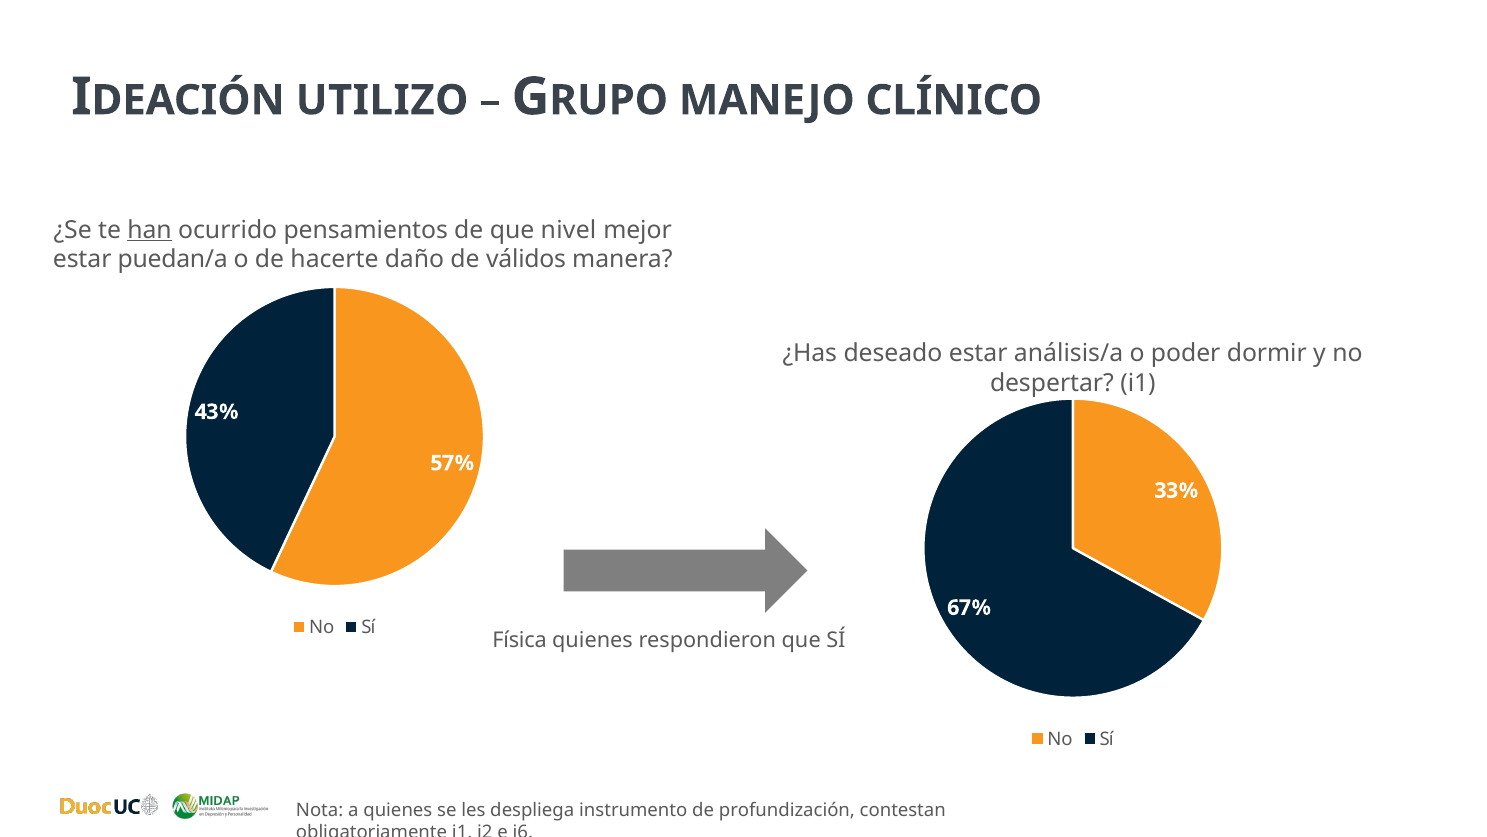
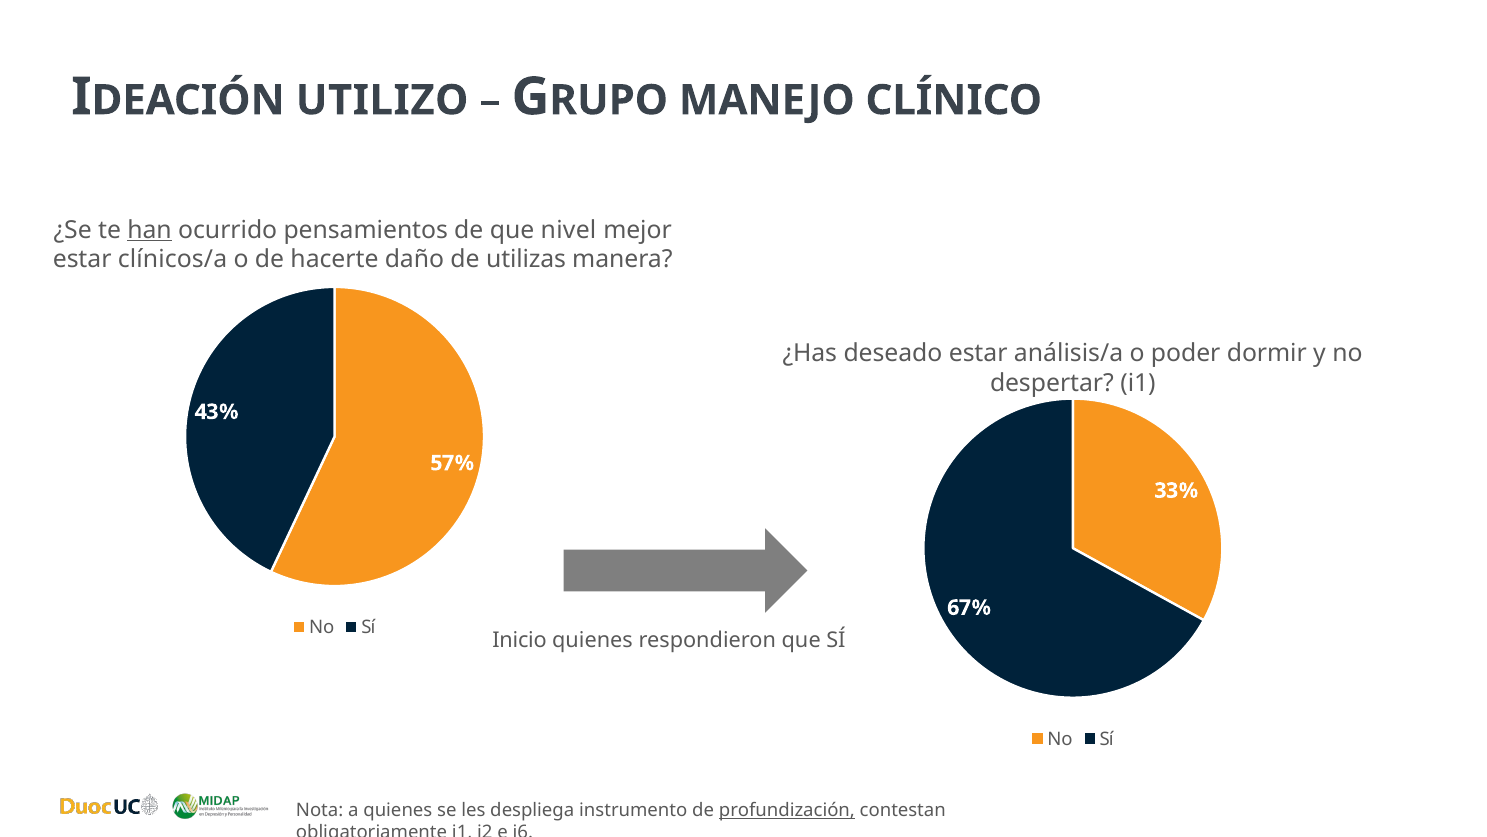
puedan/a: puedan/a -> clínicos/a
válidos: válidos -> utilizas
Física: Física -> Inicio
profundización underline: none -> present
